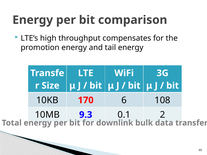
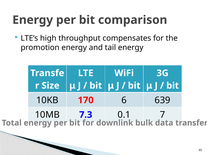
108: 108 -> 639
9.3: 9.3 -> 7.3
2: 2 -> 7
